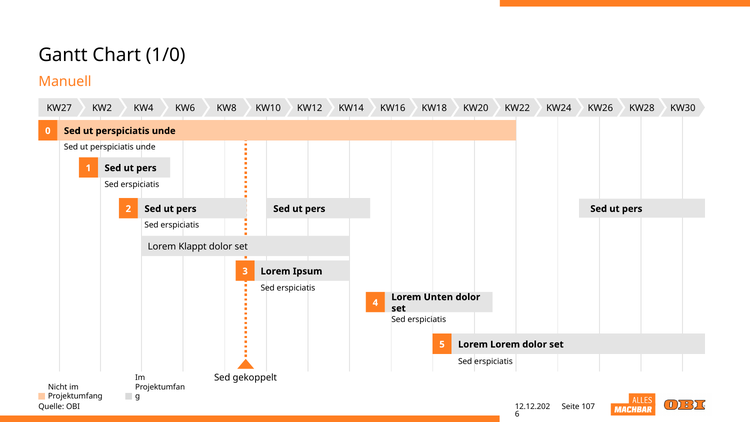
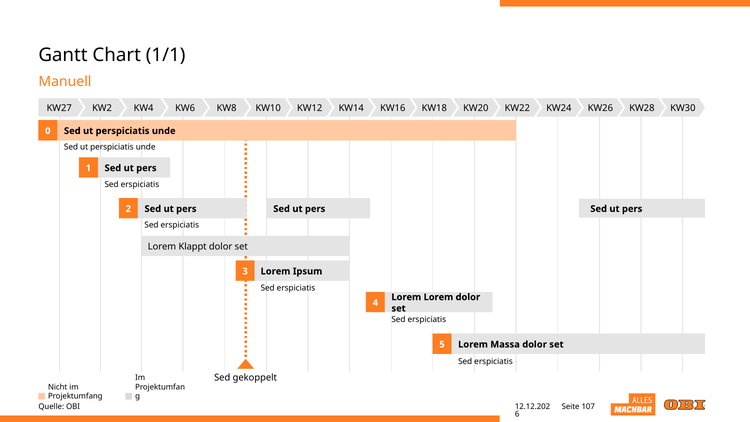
1/0: 1/0 -> 1/1
Lorem Unten: Unten -> Lorem
Lorem Lorem: Lorem -> Massa
